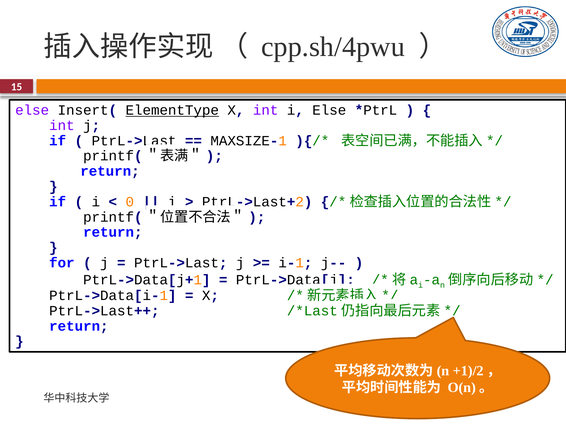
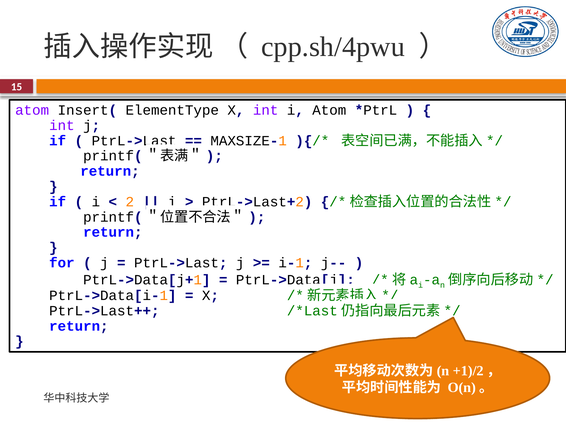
else at (32, 110): else -> atom
ElementType underline: present -> none
i Else: Else -> Atom
0: 0 -> 2
